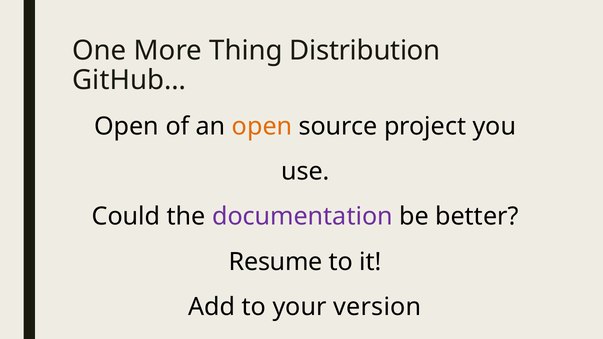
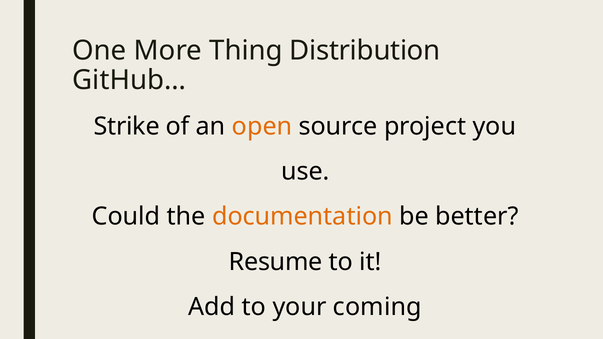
Open at (127, 126): Open -> Strike
documentation colour: purple -> orange
version: version -> coming
